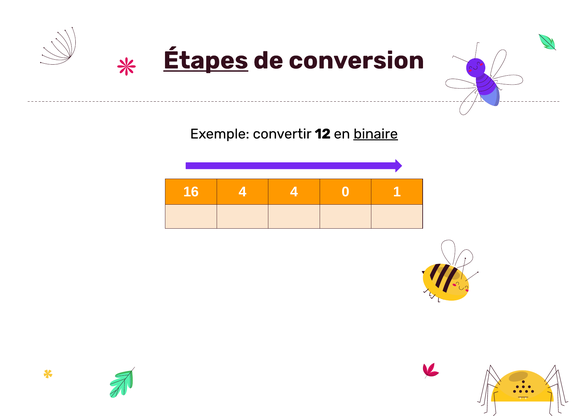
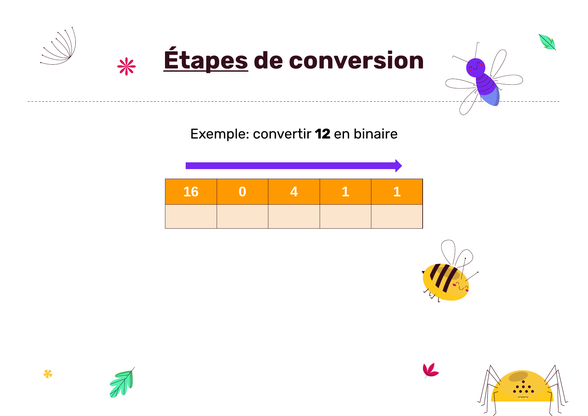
binaire underline: present -> none
16 4: 4 -> 0
4 0: 0 -> 1
